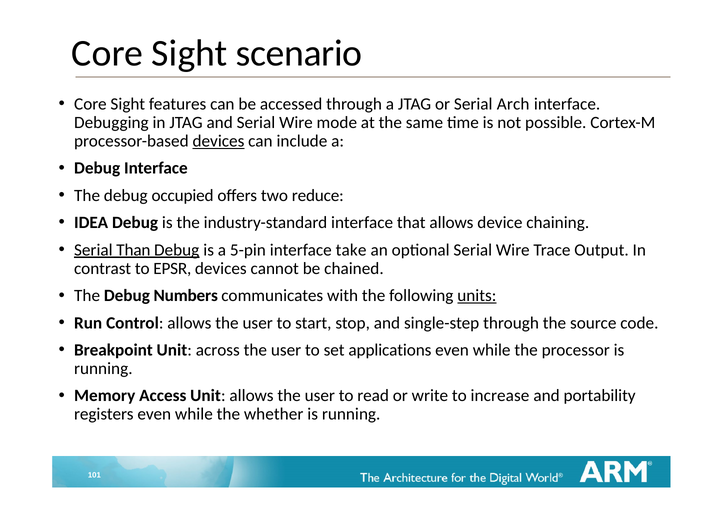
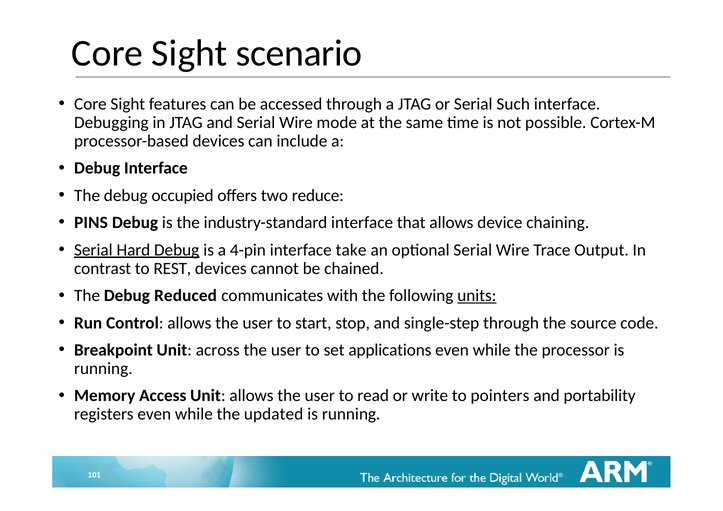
Arch: Arch -> Such
devices at (218, 141) underline: present -> none
IDEA: IDEA -> PINS
Than: Than -> Hard
5-pin: 5-pin -> 4-pin
EPSR: EPSR -> REST
Numbers: Numbers -> Reduced
increase: increase -> pointers
whether: whether -> updated
